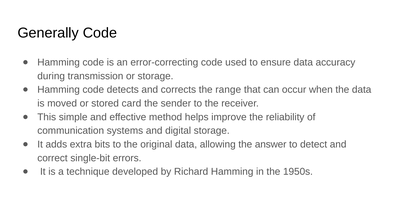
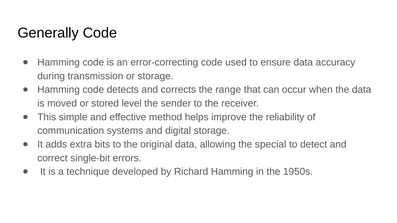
card: card -> level
answer: answer -> special
